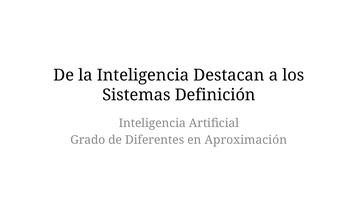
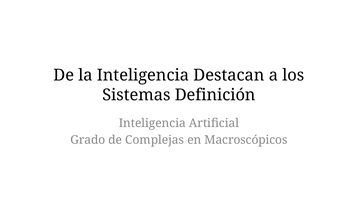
Diferentes: Diferentes -> Complejas
Aproximación: Aproximación -> Macroscópicos
